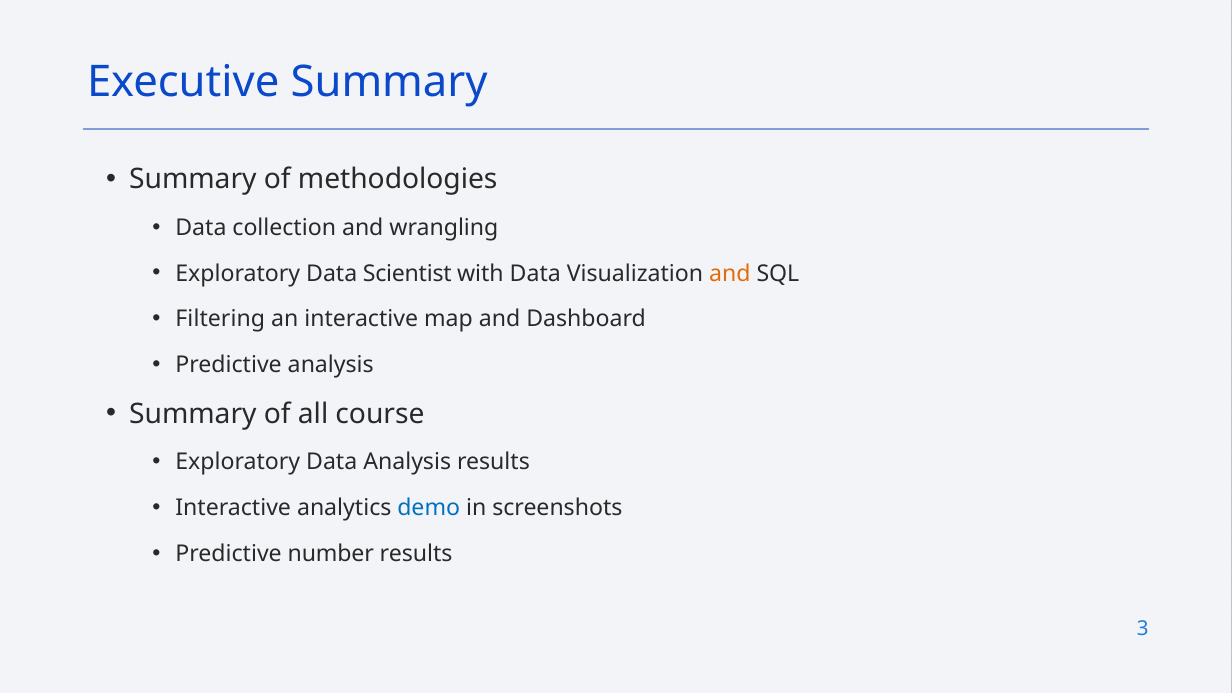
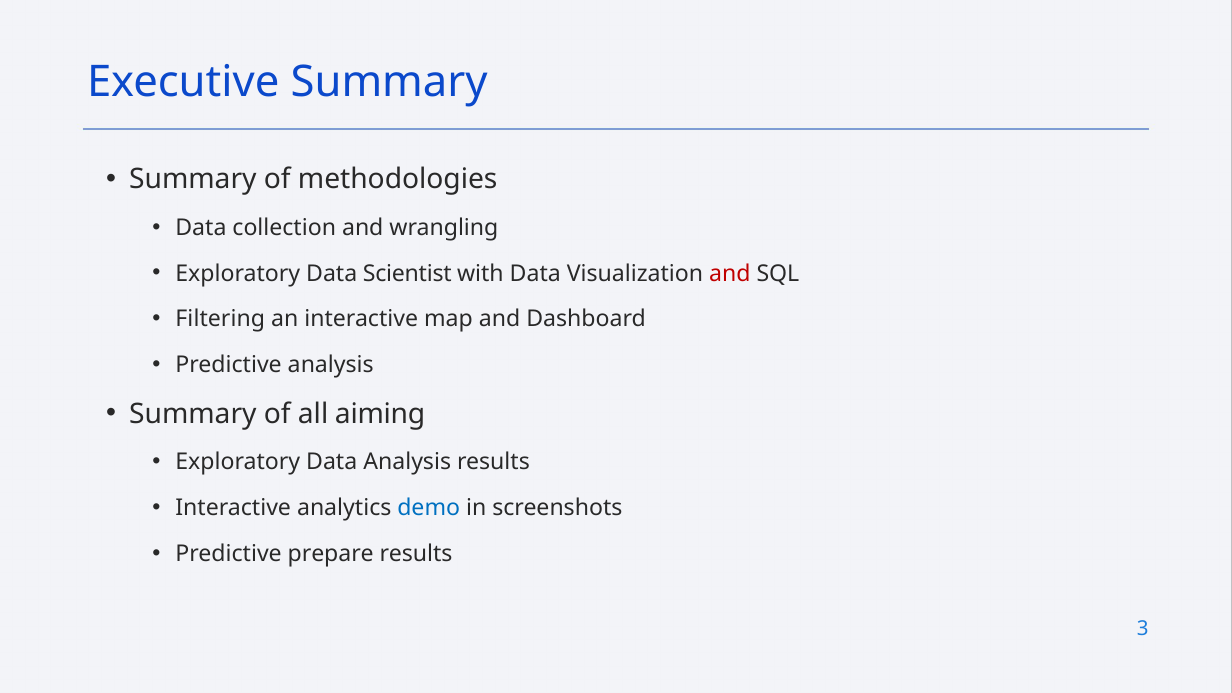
and at (730, 273) colour: orange -> red
course: course -> aiming
number: number -> prepare
